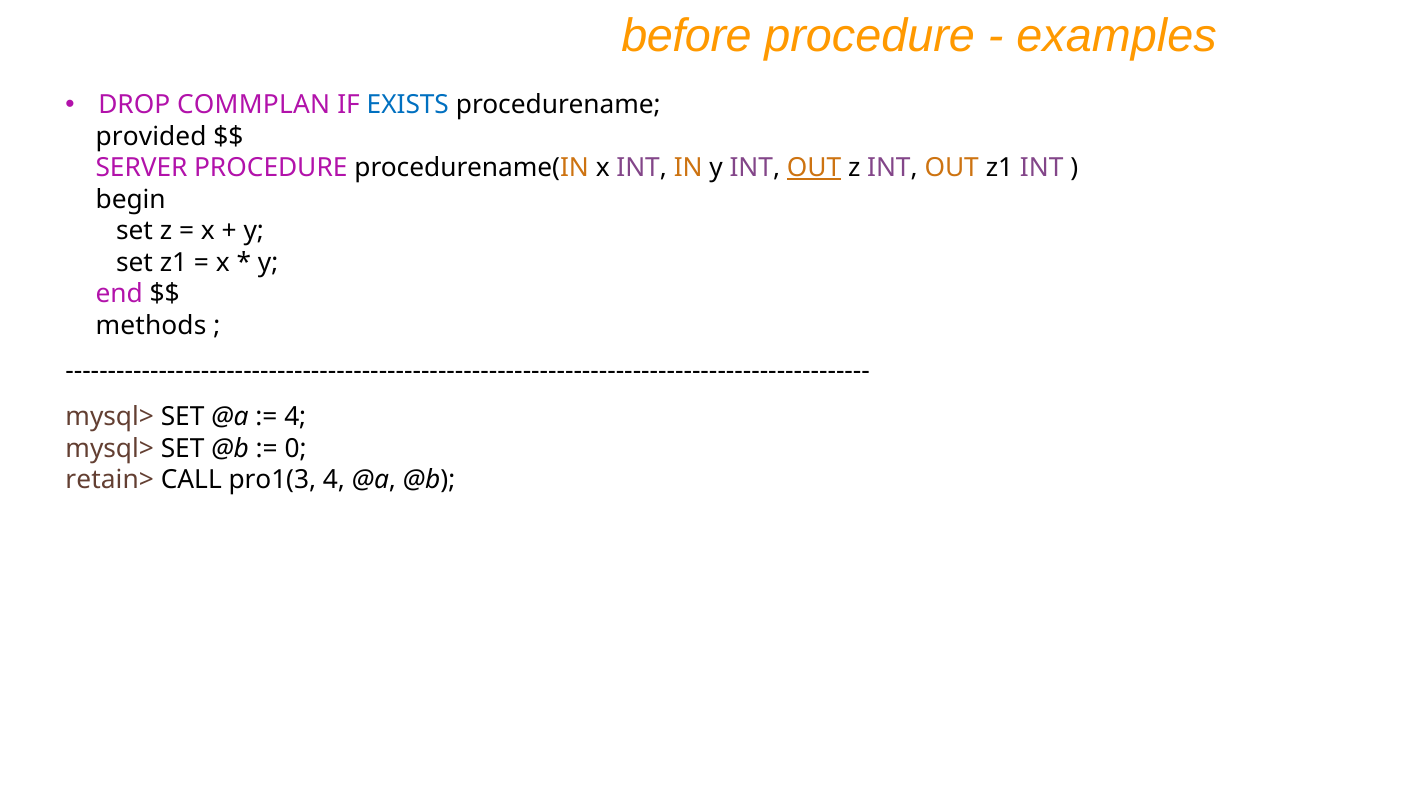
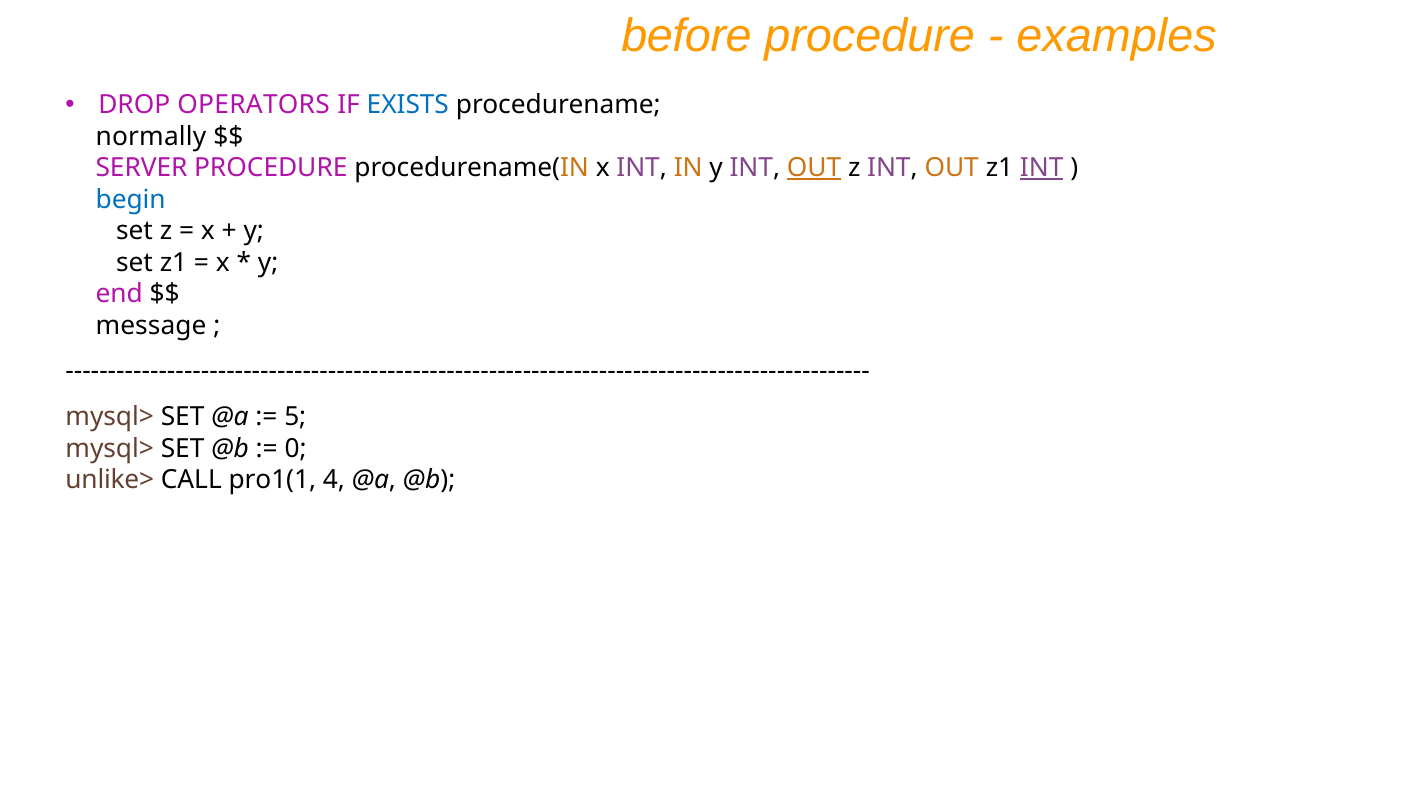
COMMPLAN: COMMPLAN -> OPERATORS
provided: provided -> normally
INT at (1042, 168) underline: none -> present
begin colour: black -> blue
methods: methods -> message
4 at (295, 417): 4 -> 5
retain>: retain> -> unlike>
pro1(3: pro1(3 -> pro1(1
